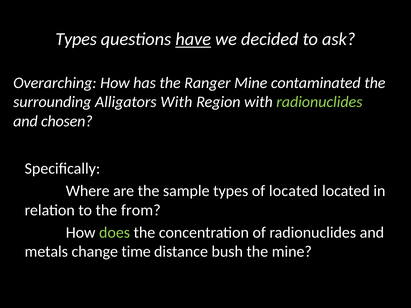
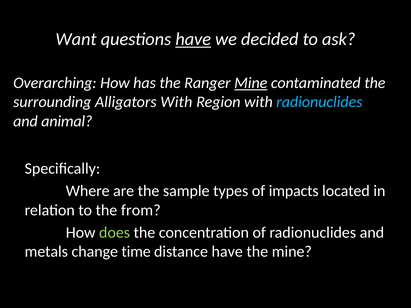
Types at (76, 39): Types -> Want
Mine at (251, 83) underline: none -> present
radionuclides at (319, 102) colour: light green -> light blue
chosen: chosen -> animal
of located: located -> impacts
distance bush: bush -> have
